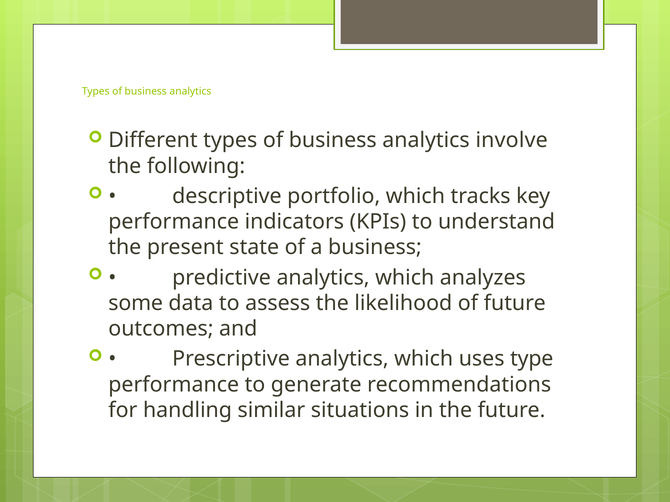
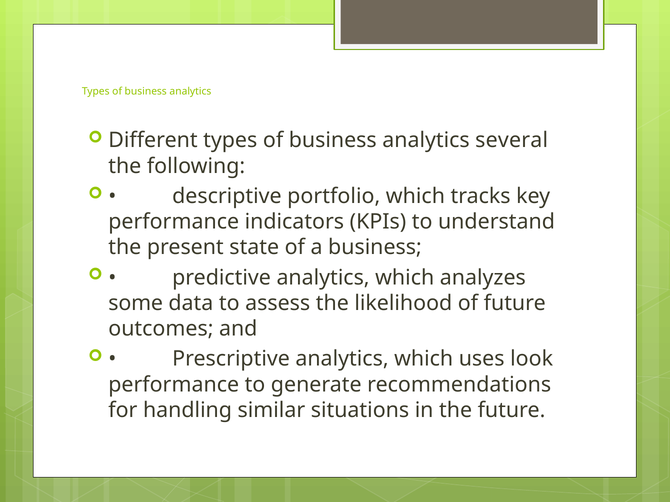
involve: involve -> several
type: type -> look
